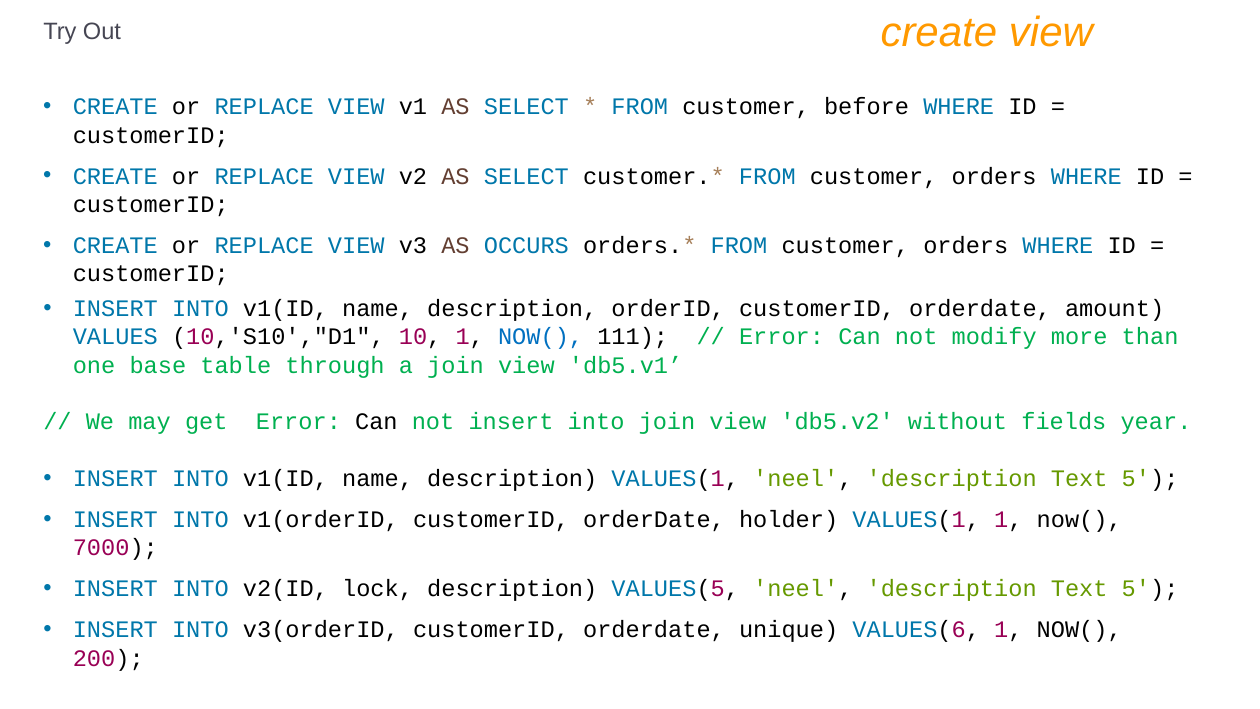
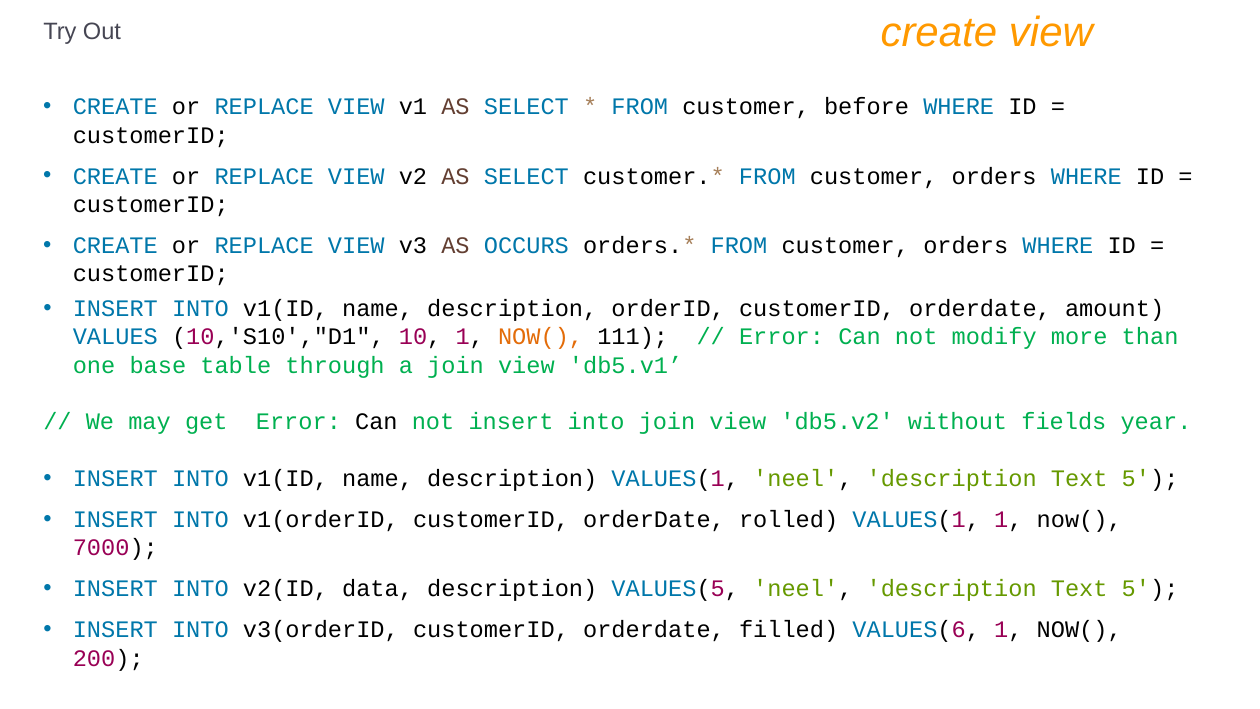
NOW( at (541, 337) colour: blue -> orange
holder: holder -> rolled
lock: lock -> data
unique: unique -> filled
